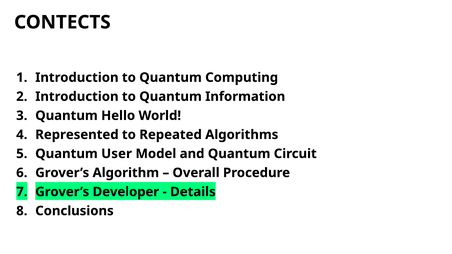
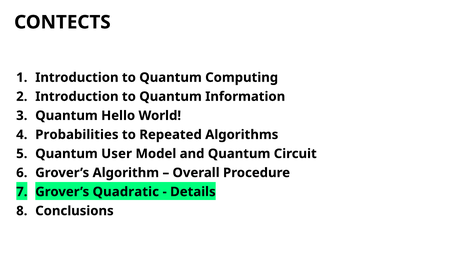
Represented: Represented -> Probabilities
Developer: Developer -> Quadratic
